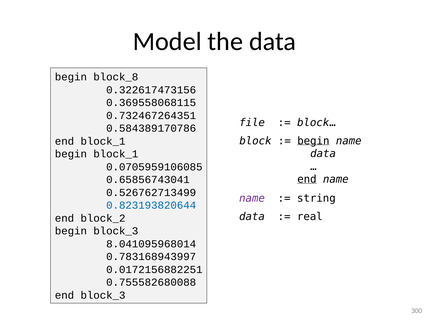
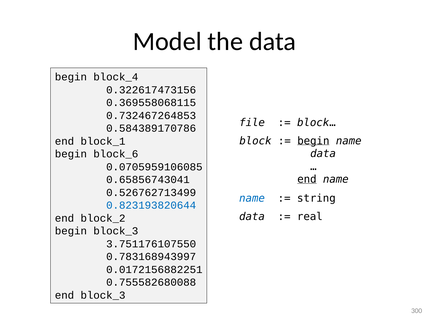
block_8: block_8 -> block_4
0.732467264351: 0.732467264351 -> 0.732467264853
begin block_1: block_1 -> block_6
name at (252, 198) colour: purple -> blue
8.041095968014: 8.041095968014 -> 3.751176107550
